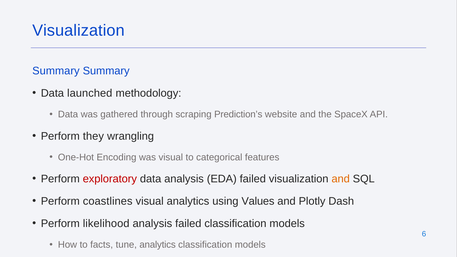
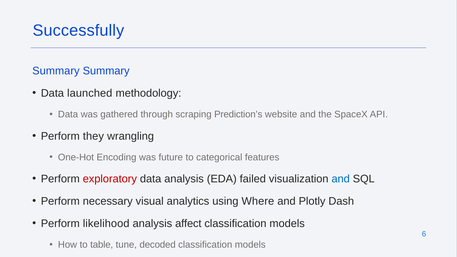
Visualization at (78, 31): Visualization -> Successfully
was visual: visual -> future
and at (341, 179) colour: orange -> blue
coastlines: coastlines -> necessary
Values: Values -> Where
analysis failed: failed -> affect
facts: facts -> table
tune analytics: analytics -> decoded
